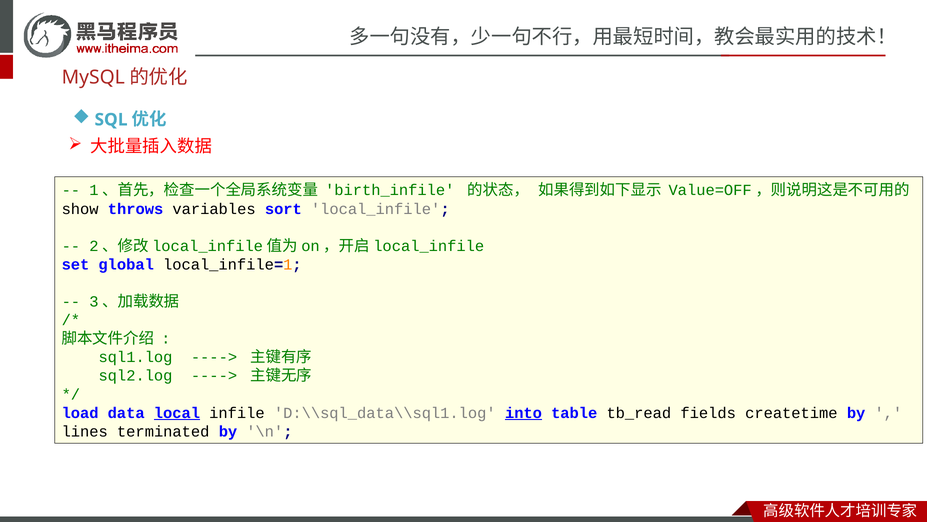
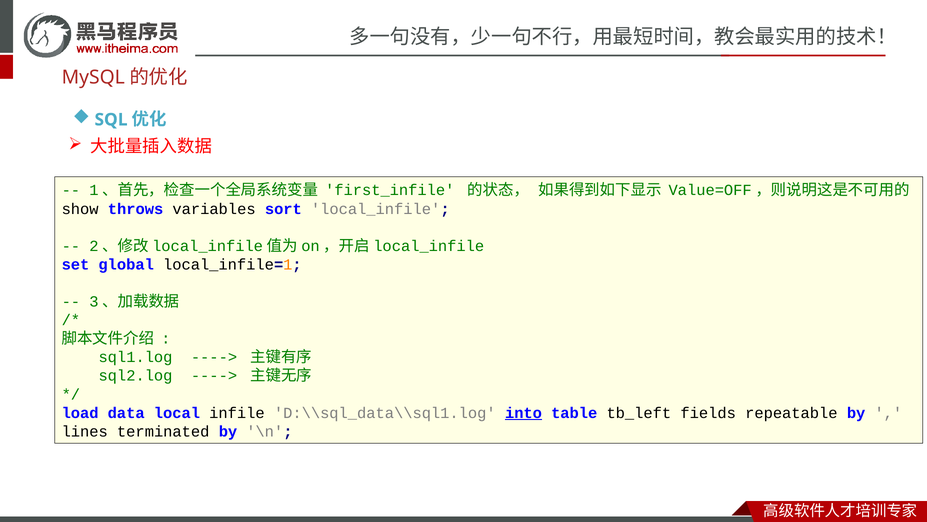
birth_infile: birth_infile -> first_infile
local underline: present -> none
tb_read: tb_read -> tb_left
createtime: createtime -> repeatable
